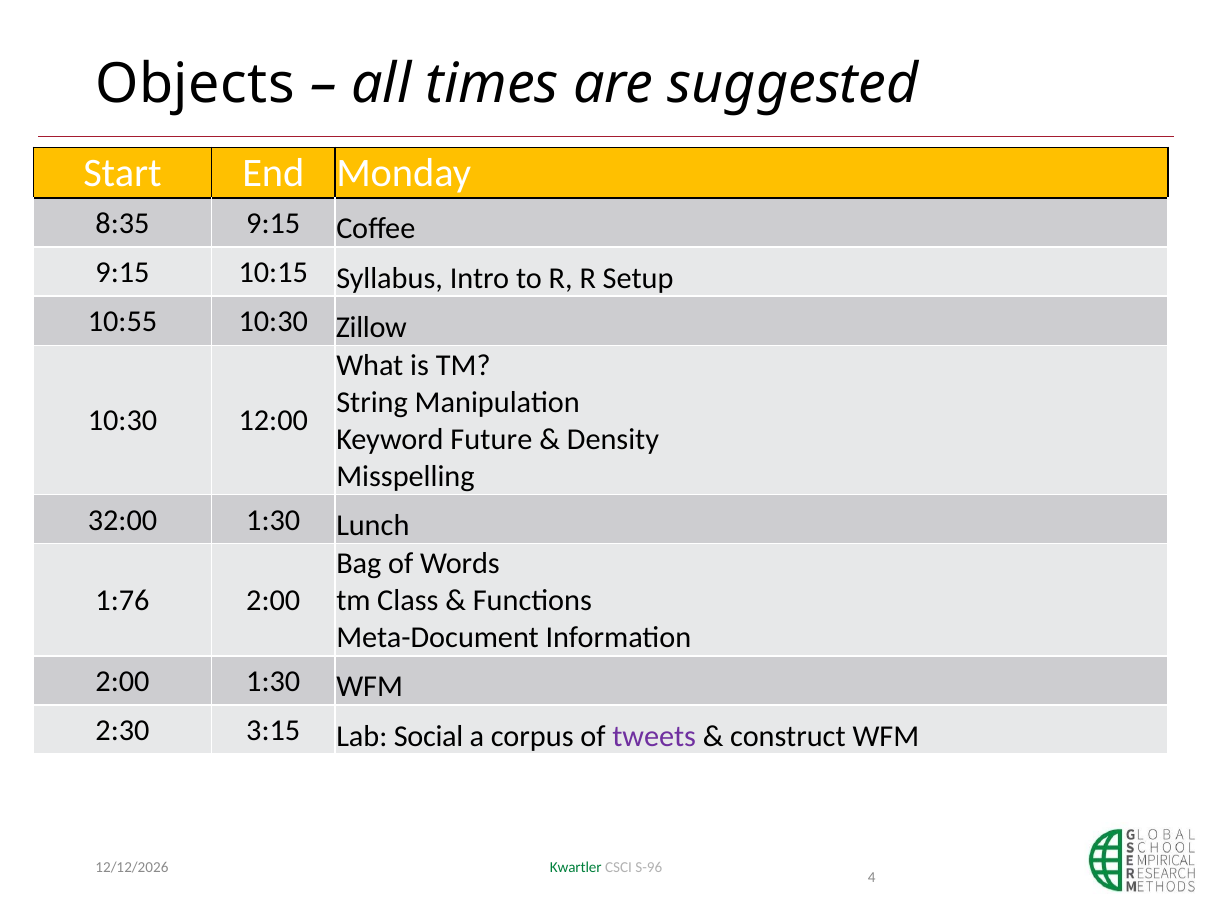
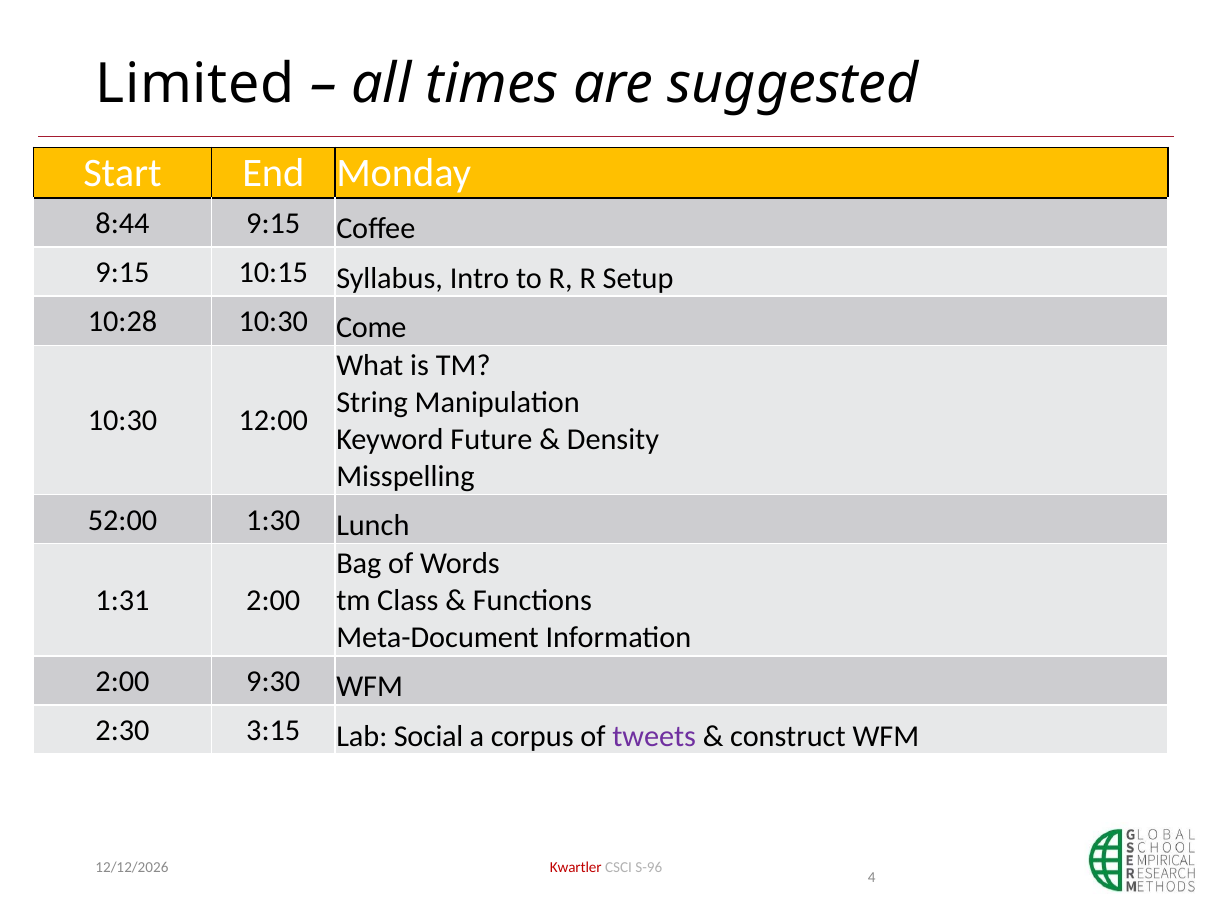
Objects: Objects -> Limited
8:35: 8:35 -> 8:44
10:55: 10:55 -> 10:28
Zillow: Zillow -> Come
32:00: 32:00 -> 52:00
1:76: 1:76 -> 1:31
2:00 1:30: 1:30 -> 9:30
Kwartler colour: green -> red
